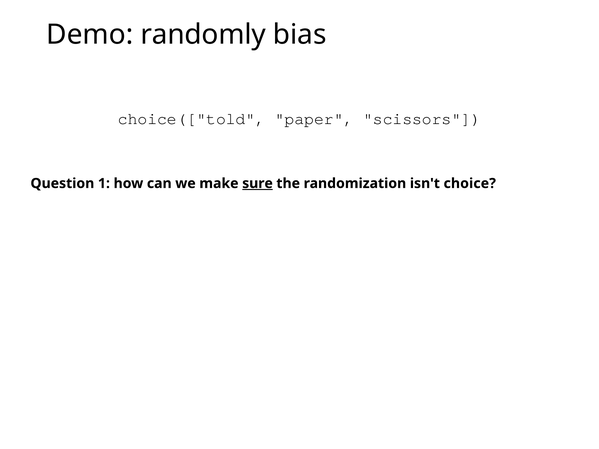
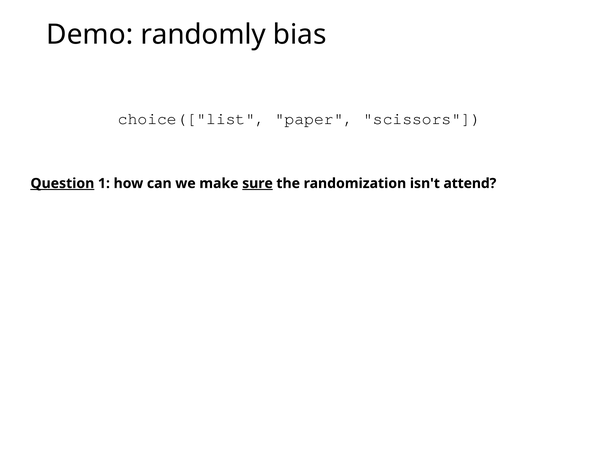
choice(["told: choice(["told -> choice(["list
Question underline: none -> present
choice: choice -> attend
